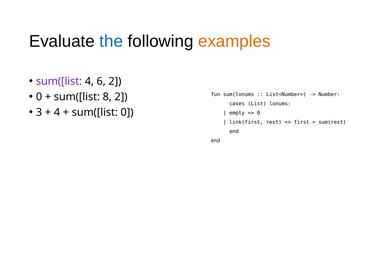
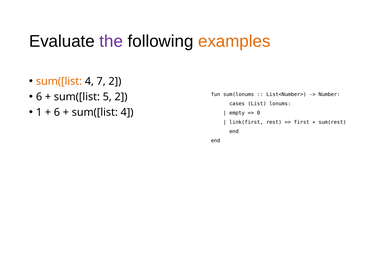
the colour: blue -> purple
sum([list at (59, 81) colour: purple -> orange
6: 6 -> 7
0 at (39, 97): 0 -> 6
8: 8 -> 5
3: 3 -> 1
4 at (57, 112): 4 -> 6
0 at (127, 112): 0 -> 4
